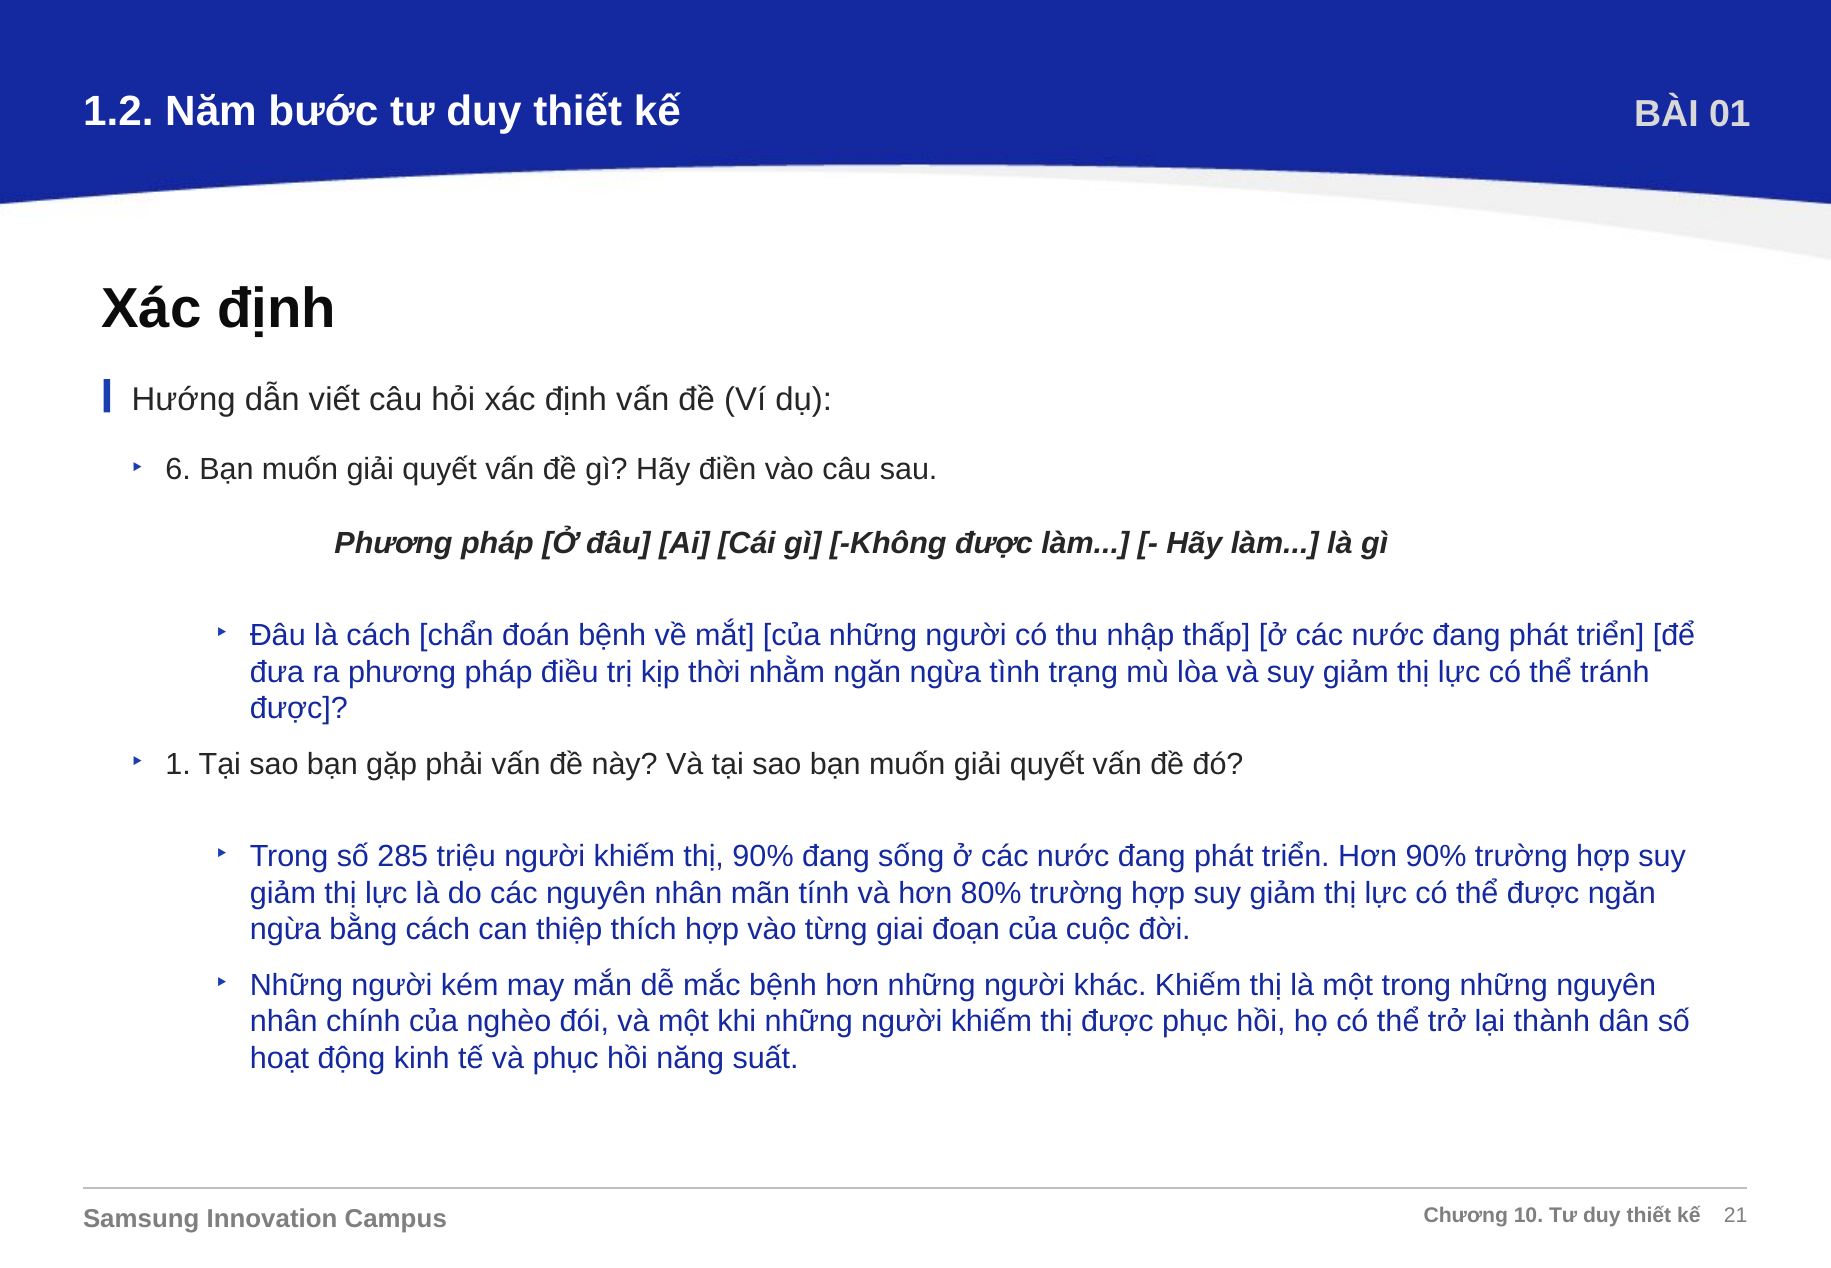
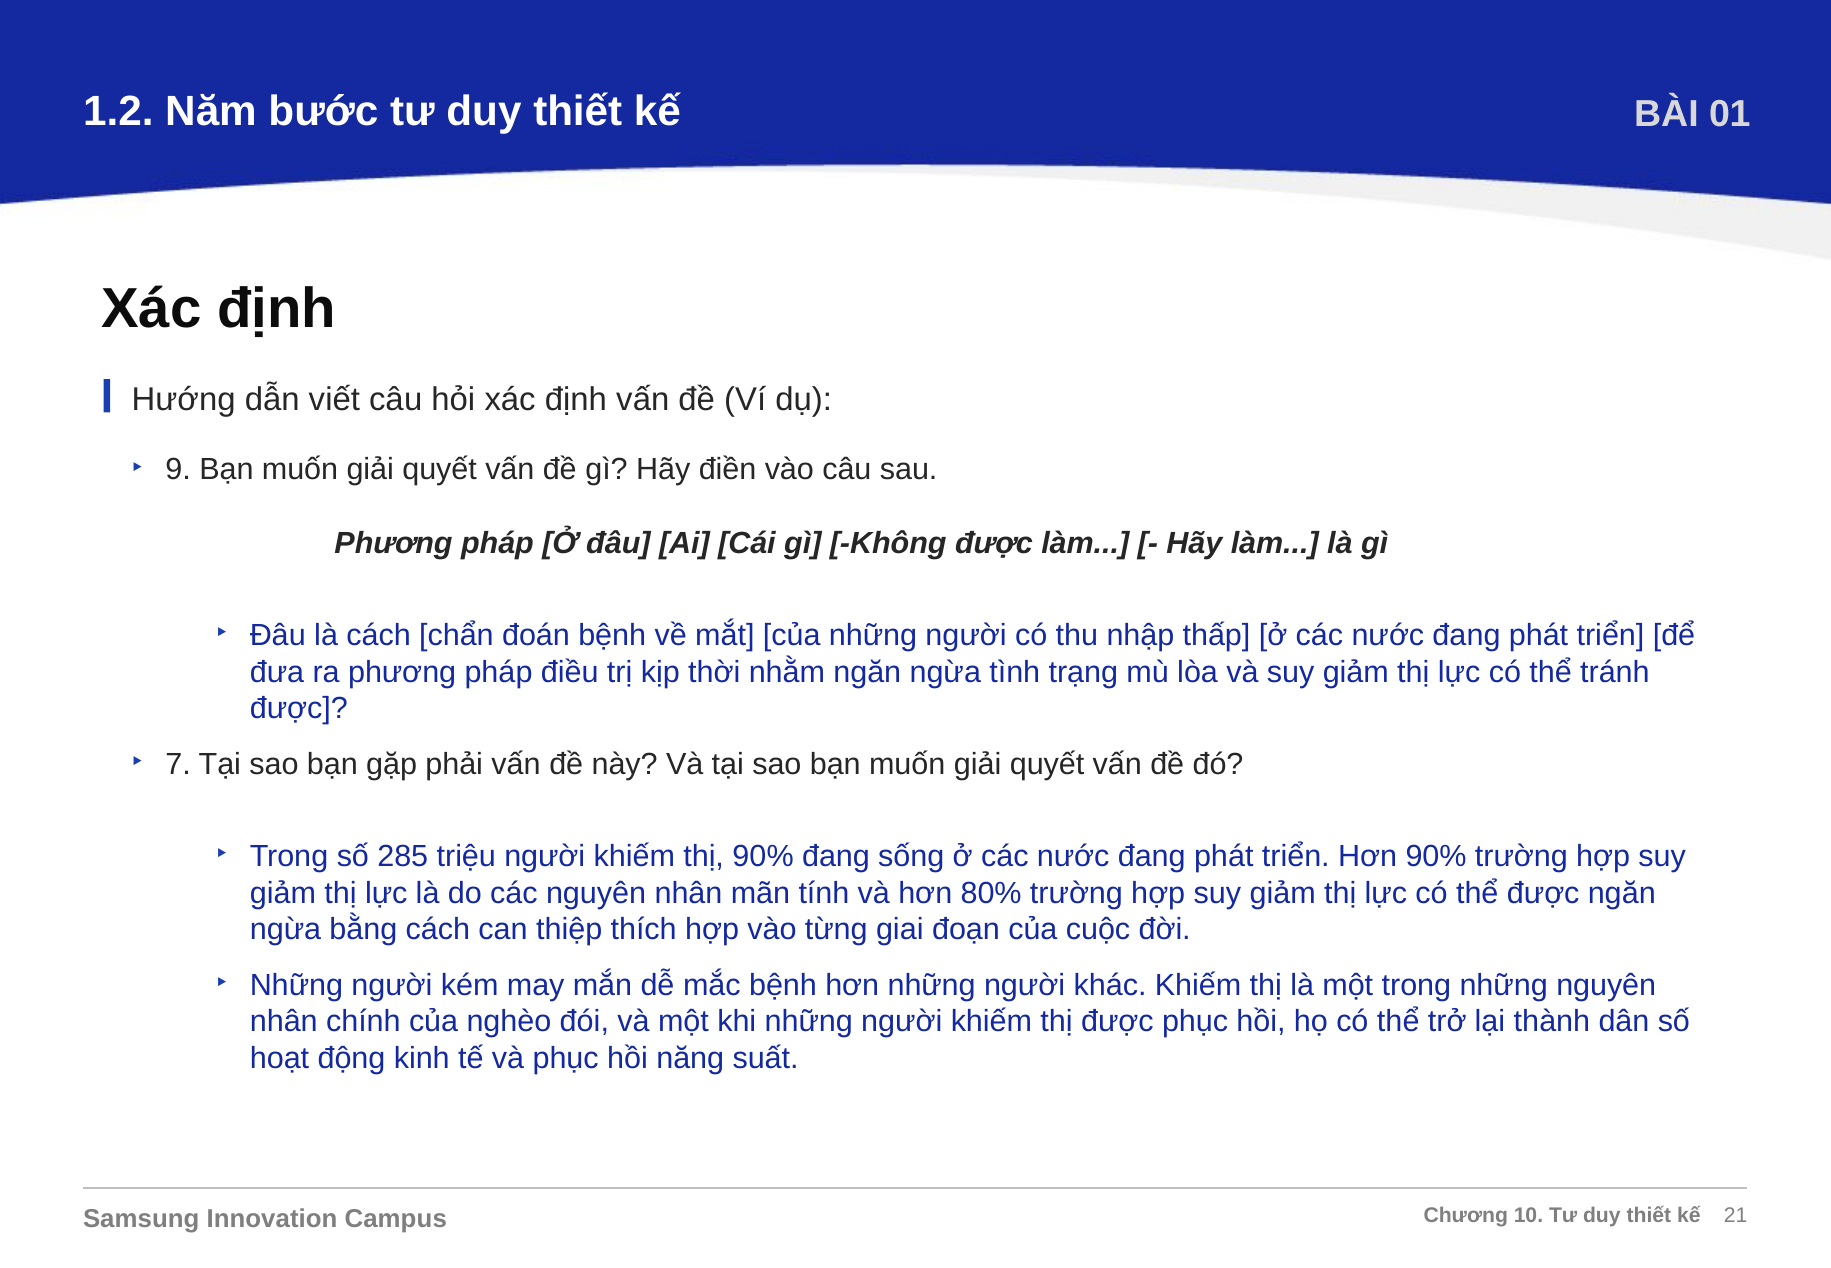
6: 6 -> 9
1: 1 -> 7
